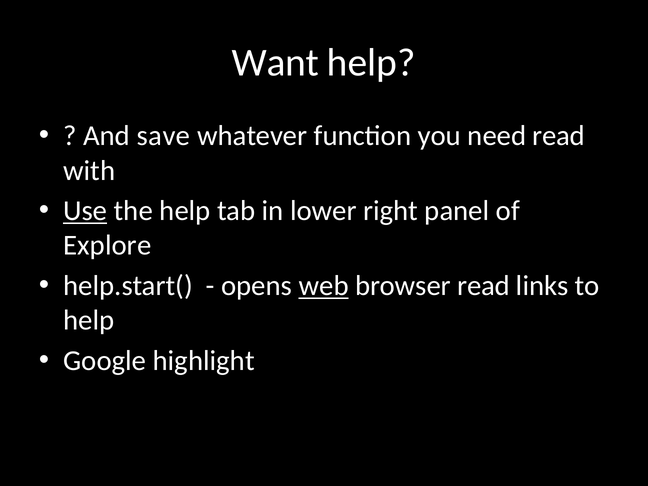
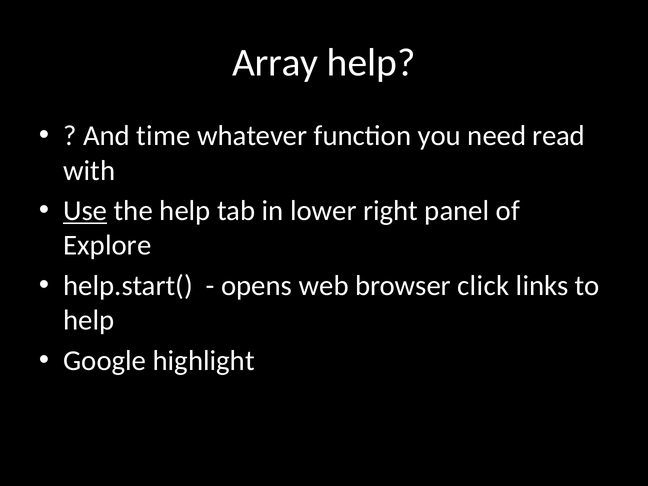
Want: Want -> Array
save: save -> time
web underline: present -> none
browser read: read -> click
